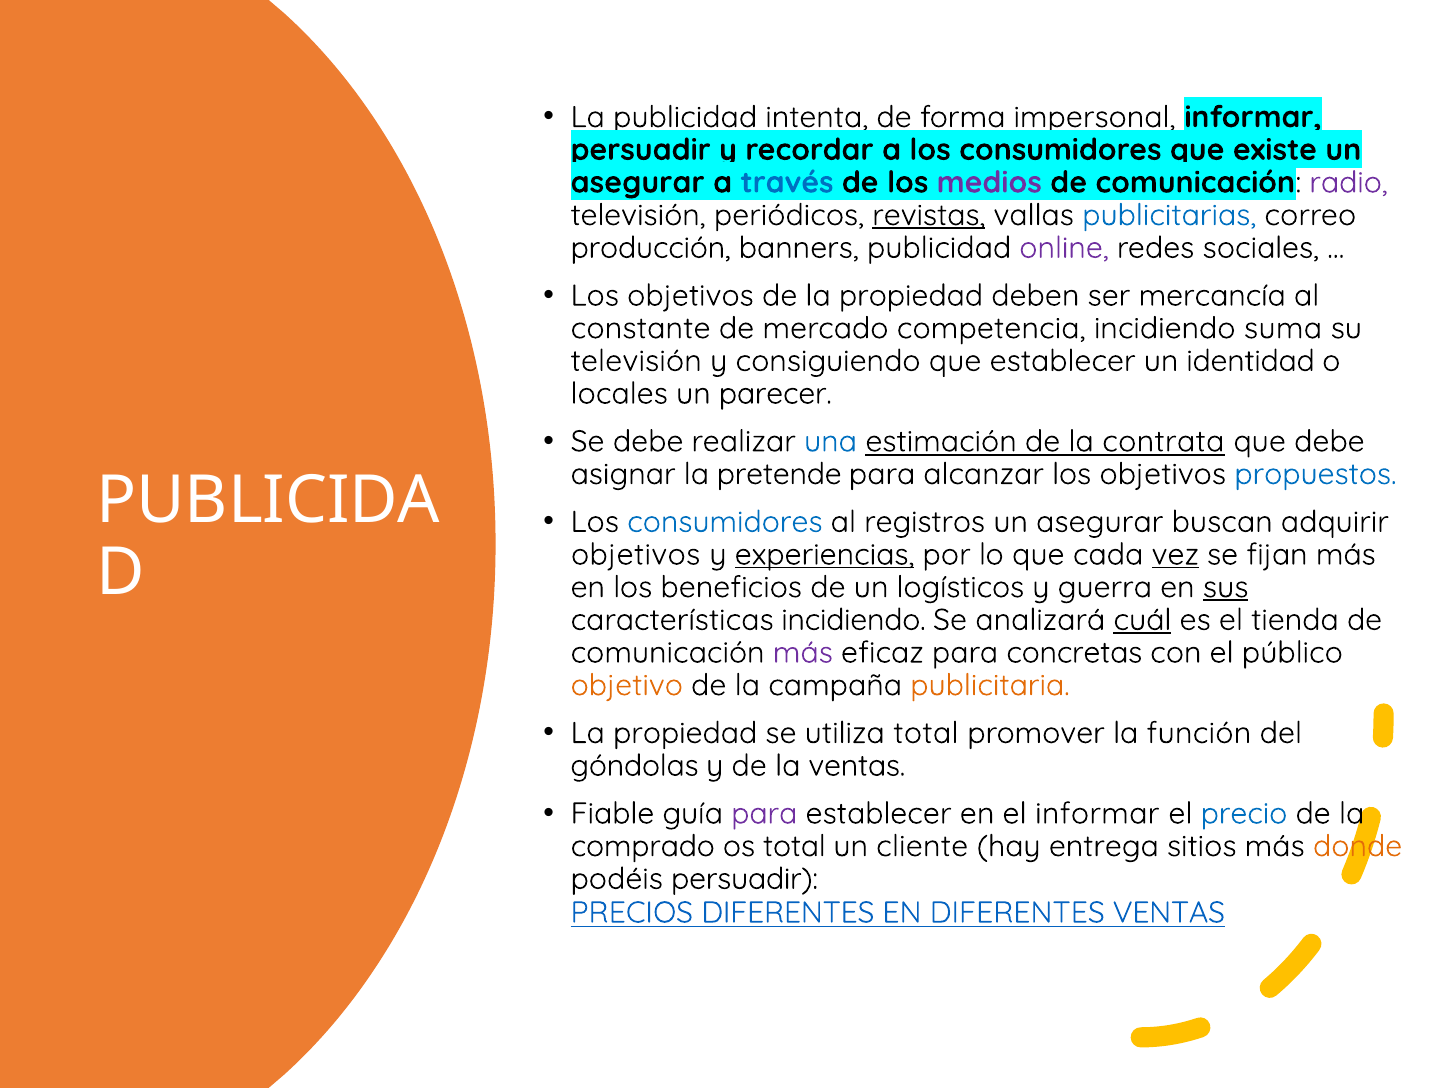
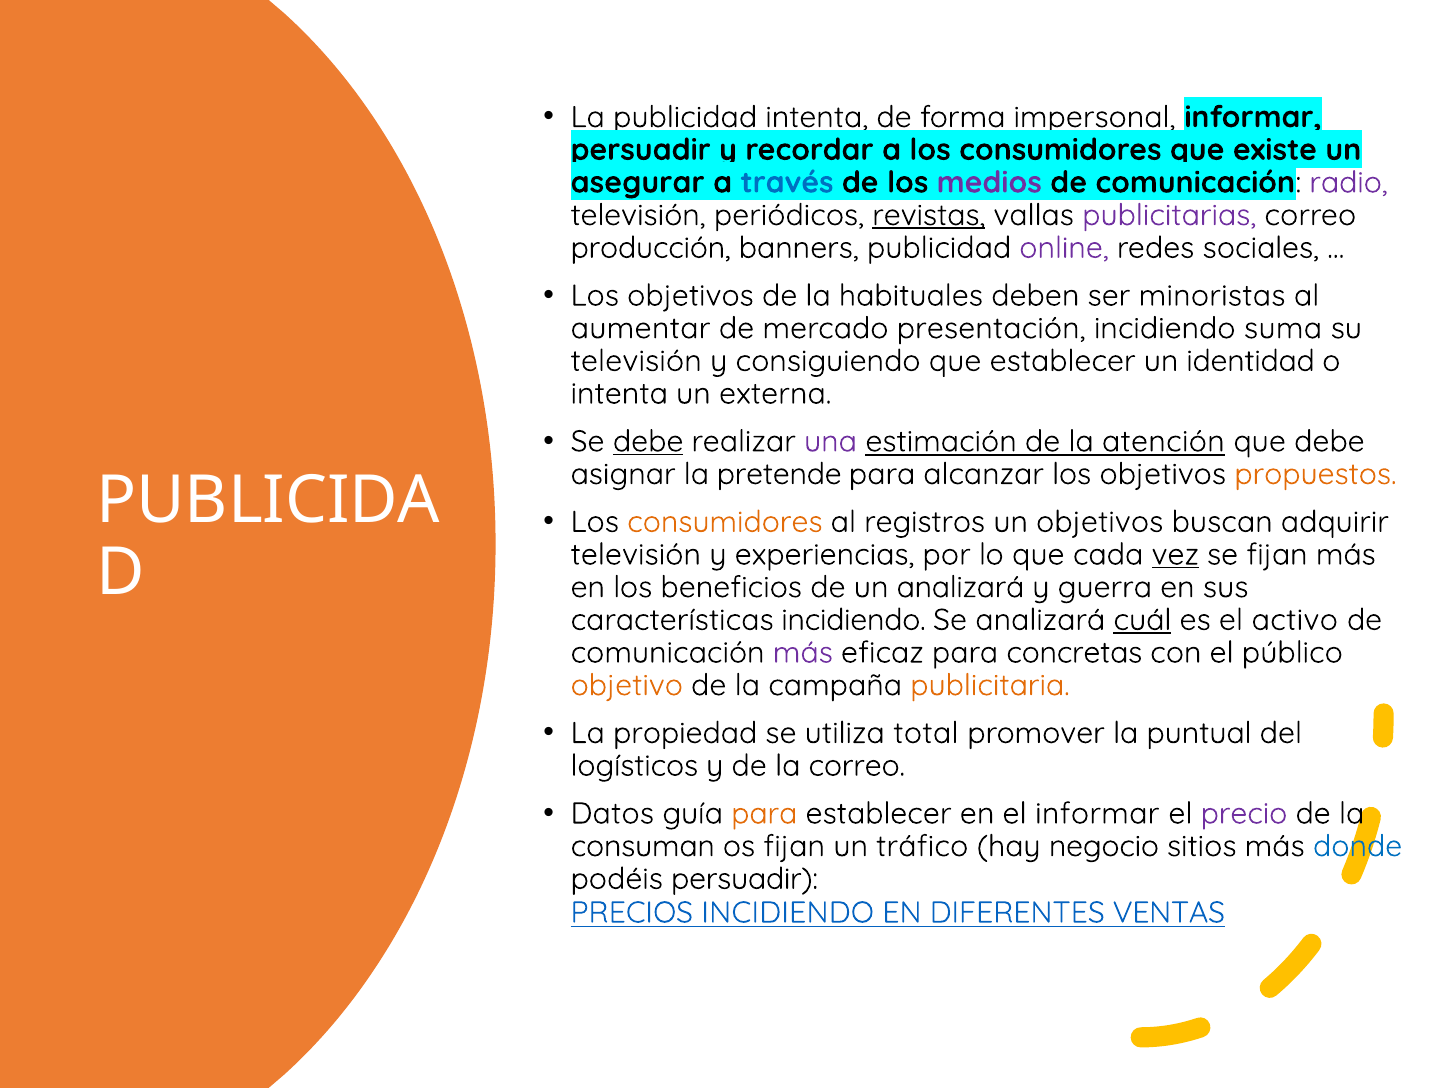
publicitarias colour: blue -> purple
de la propiedad: propiedad -> habituales
mercancía: mercancía -> minoristas
constante: constante -> aumentar
competencia: competencia -> presentación
locales at (619, 393): locales -> intenta
parecer: parecer -> externa
debe at (648, 441) underline: none -> present
una colour: blue -> purple
contrata: contrata -> atención
propuestos colour: blue -> orange
consumidores at (725, 522) colour: blue -> orange
asegurar at (1100, 522): asegurar -> objetivos
objetivos at (636, 554): objetivos -> televisión
experiencias underline: present -> none
un logísticos: logísticos -> analizará
sus underline: present -> none
tienda: tienda -> activo
función: función -> puntual
góndolas: góndolas -> logísticos
la ventas: ventas -> correo
Fiable: Fiable -> Datos
para at (764, 813) colour: purple -> orange
precio colour: blue -> purple
comprado: comprado -> consuman
os total: total -> fijan
cliente: cliente -> tráfico
entrega: entrega -> negocio
donde colour: orange -> blue
PRECIOS DIFERENTES: DIFERENTES -> INCIDIENDO
